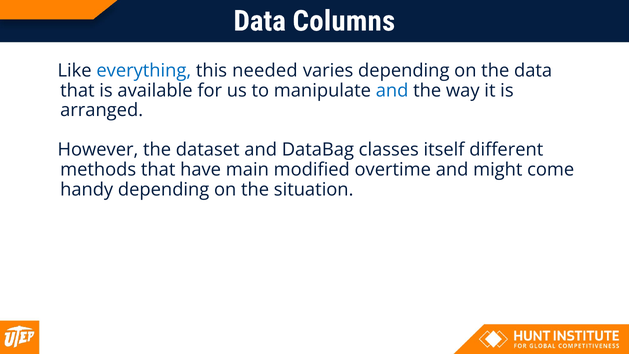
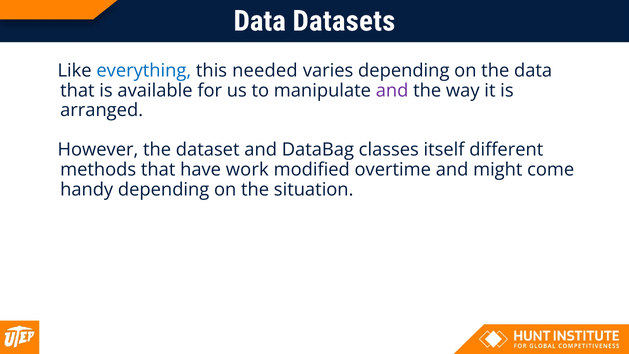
Columns: Columns -> Datasets
and at (392, 90) colour: blue -> purple
main: main -> work
